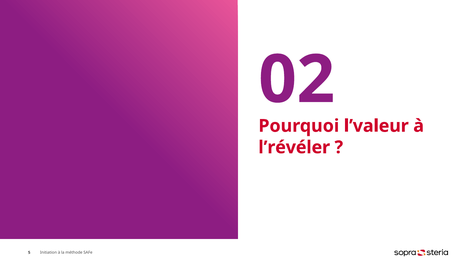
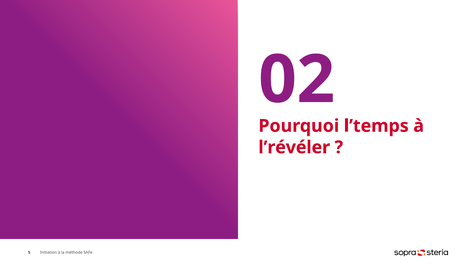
l’valeur: l’valeur -> l’temps
